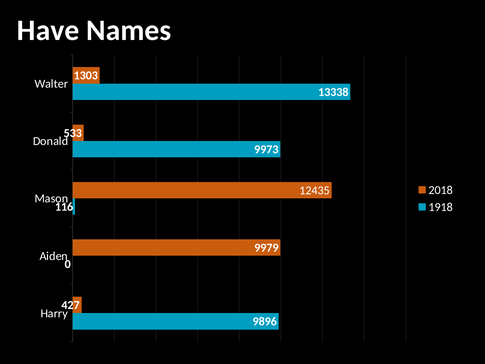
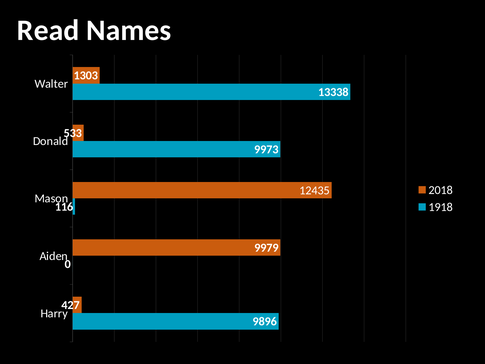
Have: Have -> Read
